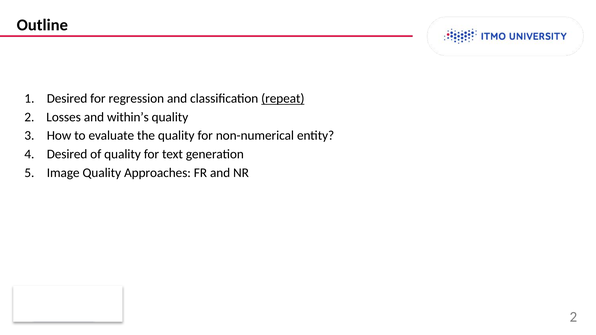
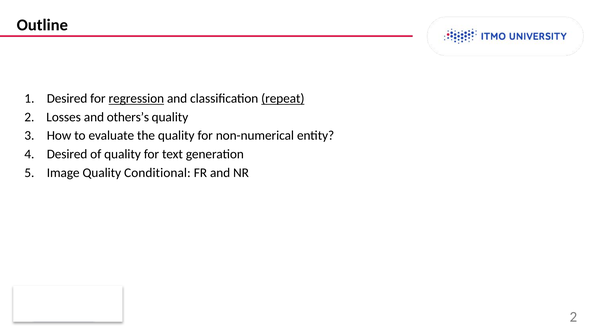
regression underline: none -> present
within’s: within’s -> others’s
Approaches: Approaches -> Conditional
